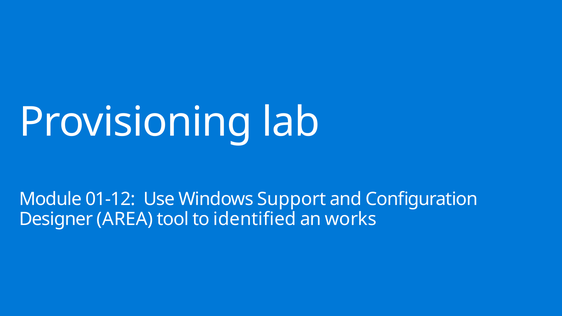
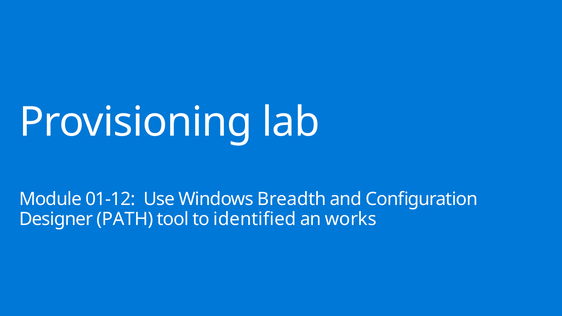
Support: Support -> Breadth
AREA: AREA -> PATH
